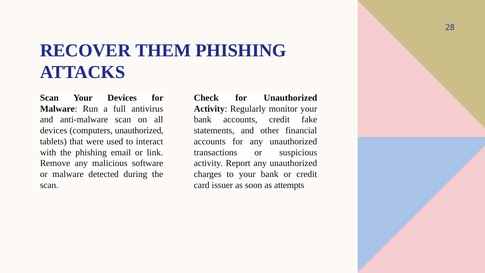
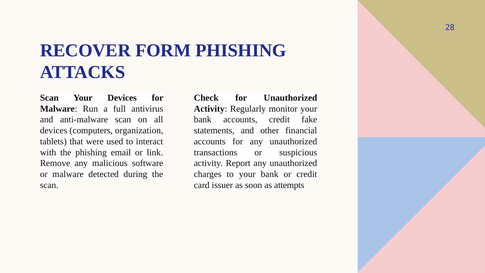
THEM: THEM -> FORM
computers unauthorized: unauthorized -> organization
